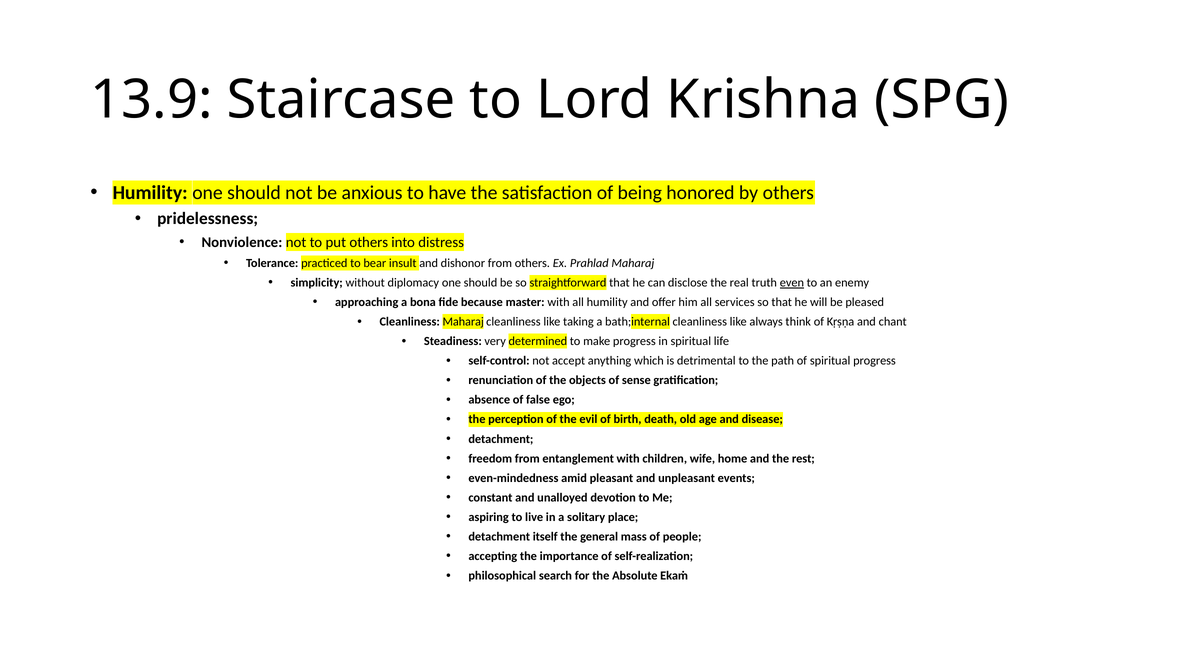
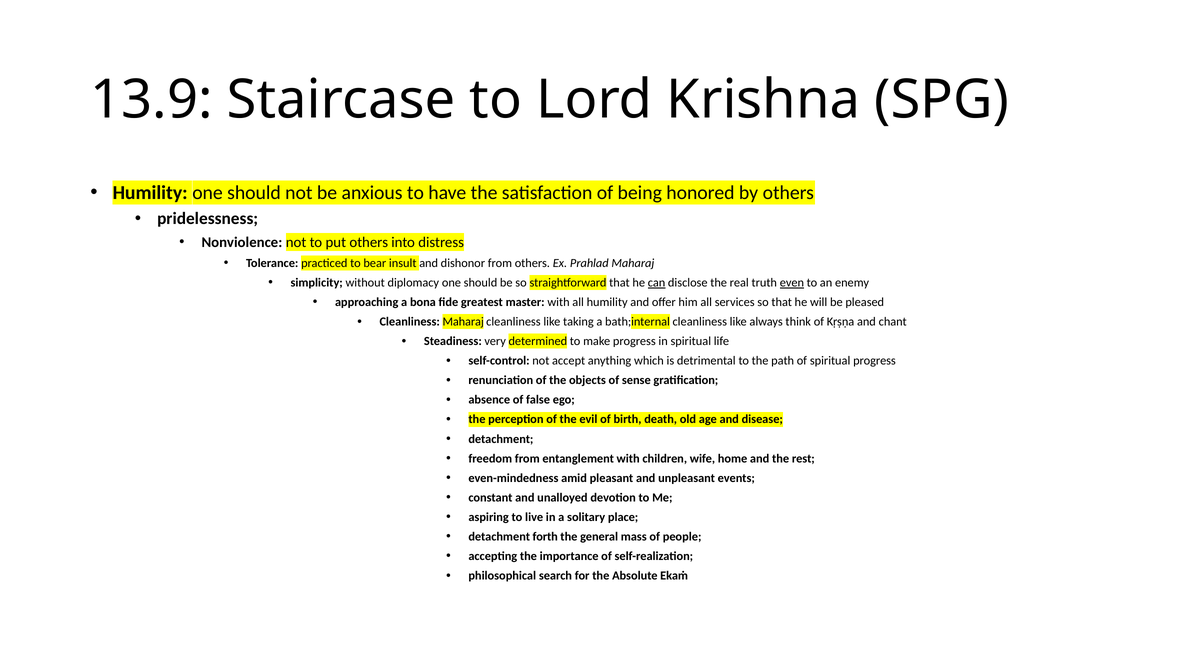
can underline: none -> present
because: because -> greatest
itself: itself -> forth
